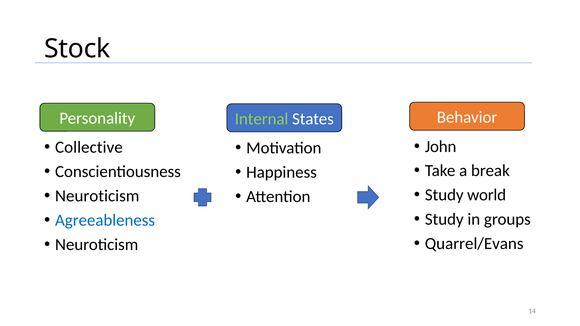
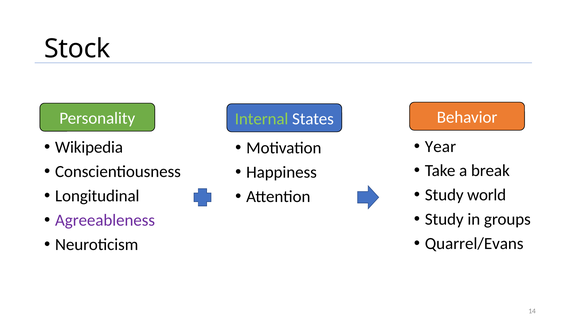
John: John -> Year
Collective: Collective -> Wikipedia
Neuroticism at (97, 196): Neuroticism -> Longitudinal
Agreeableness colour: blue -> purple
